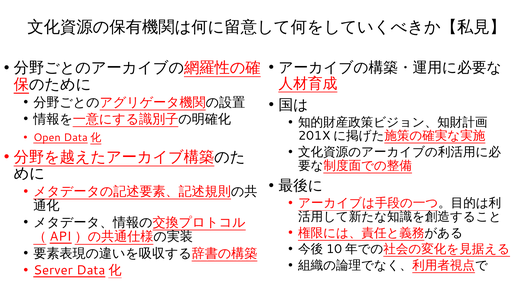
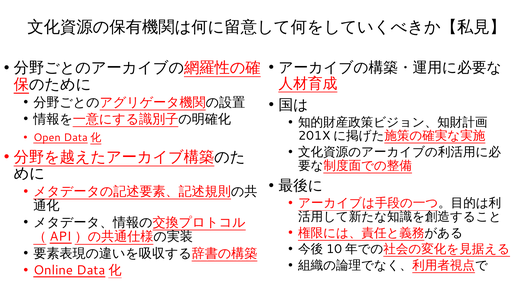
Server: Server -> Online
